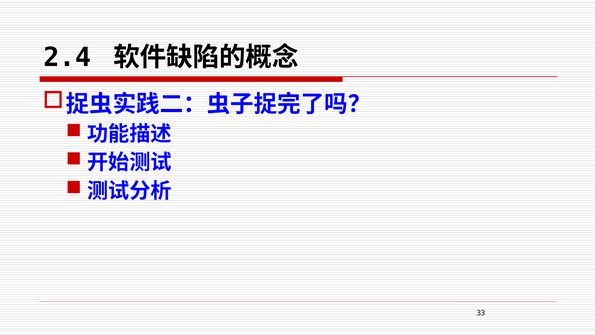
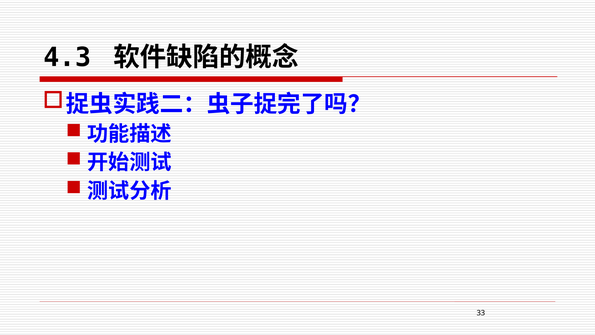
2.4: 2.4 -> 4.3
